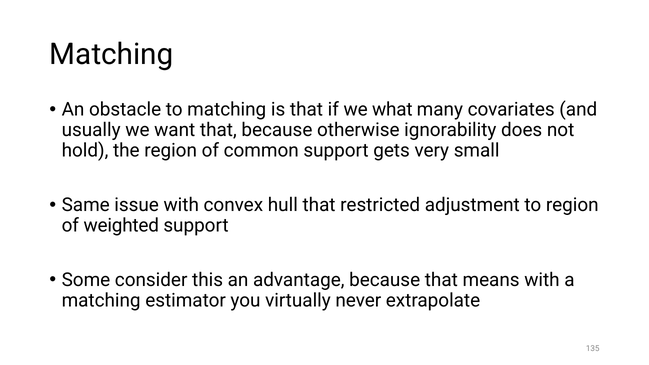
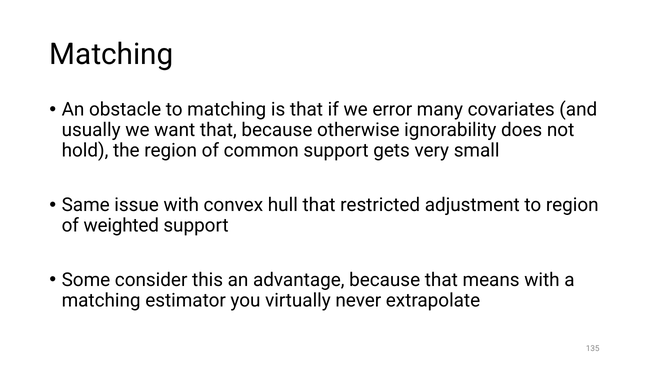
what: what -> error
